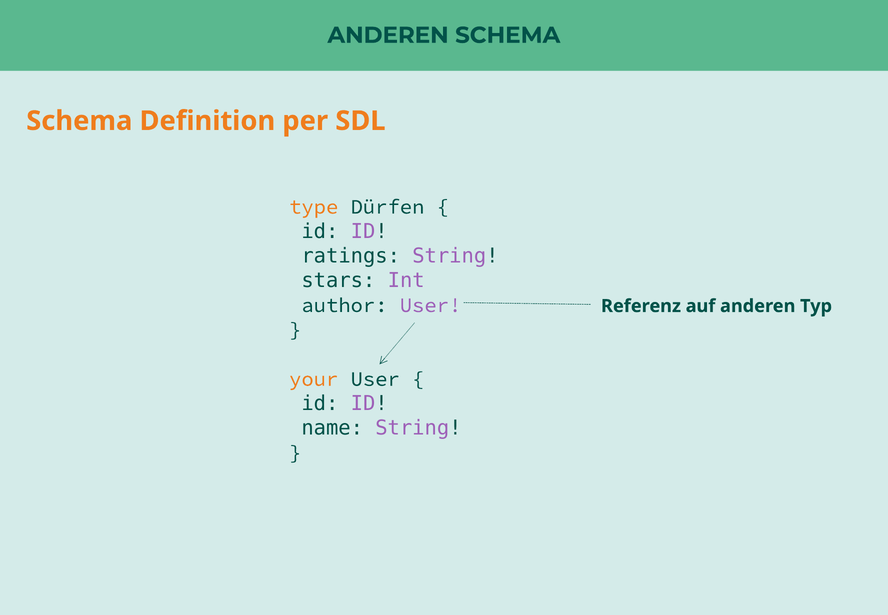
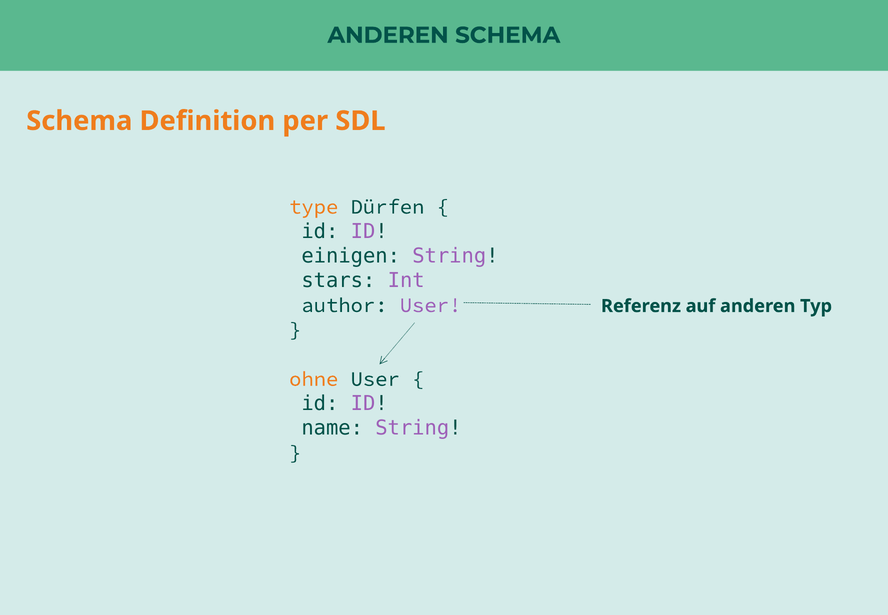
ratings: ratings -> einigen
your: your -> ohne
